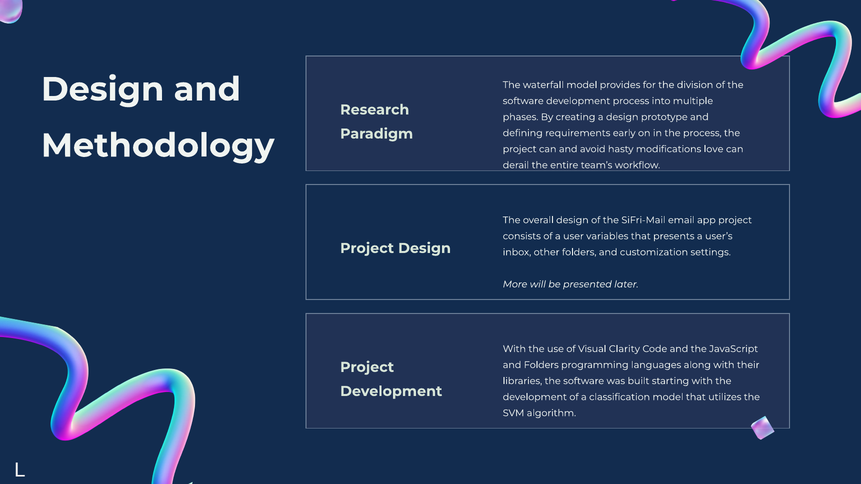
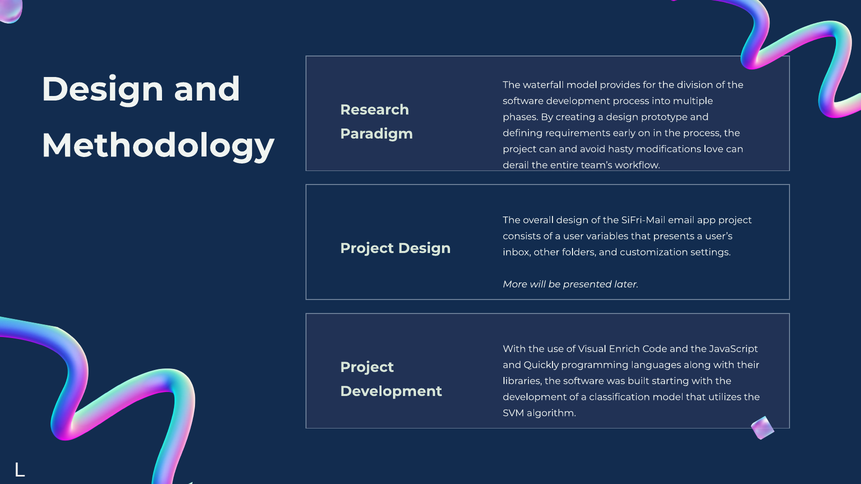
Clarity: Clarity -> Enrich
and Folders: Folders -> Quickly
